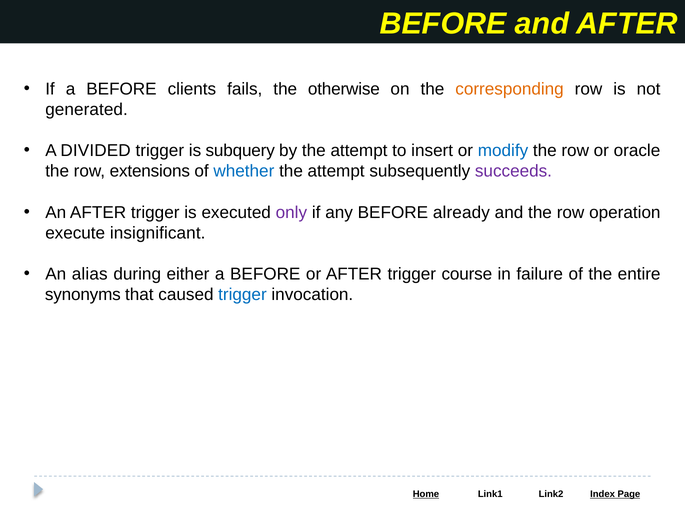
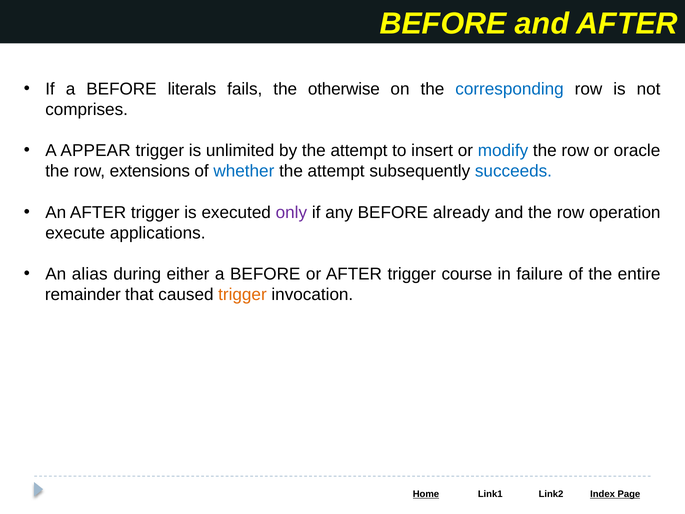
clients: clients -> literals
corresponding colour: orange -> blue
generated: generated -> comprises
DIVIDED: DIVIDED -> APPEAR
subquery: subquery -> unlimited
succeeds colour: purple -> blue
insignificant: insignificant -> applications
synonyms: synonyms -> remainder
trigger at (242, 295) colour: blue -> orange
